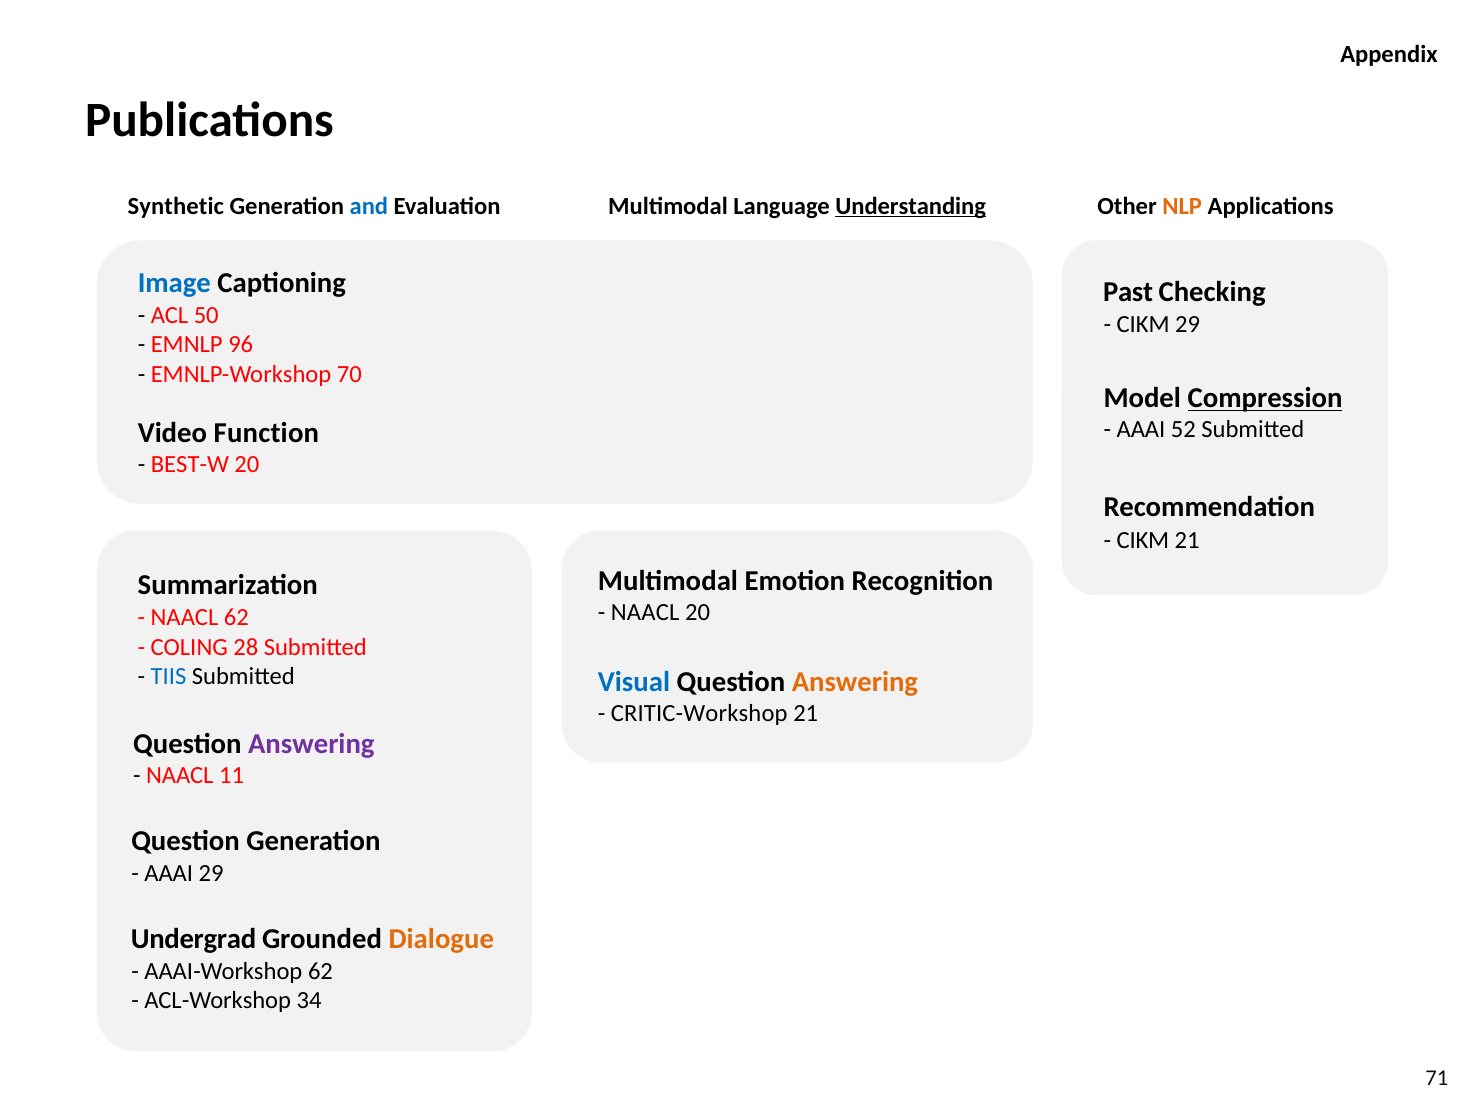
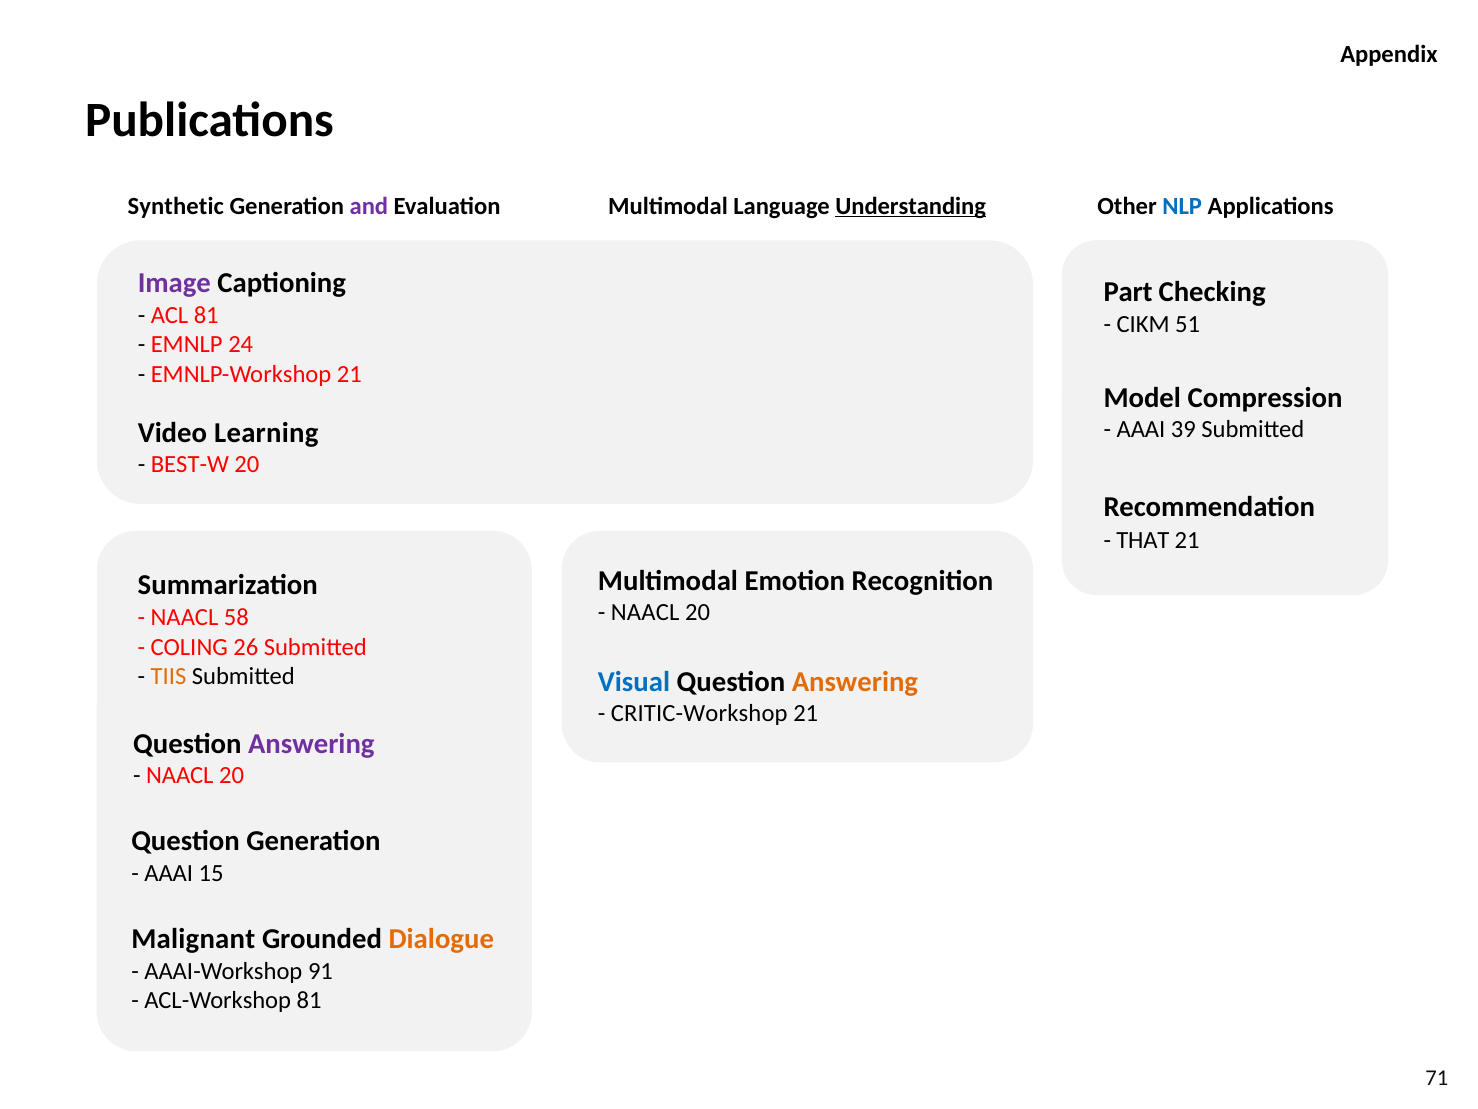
and colour: blue -> purple
NLP colour: orange -> blue
Image colour: blue -> purple
Past: Past -> Part
ACL 50: 50 -> 81
CIKM 29: 29 -> 51
96: 96 -> 24
EMNLP-Workshop 70: 70 -> 21
Compression underline: present -> none
52: 52 -> 39
Function: Function -> Learning
CIKM at (1143, 540): CIKM -> THAT
NAACL 62: 62 -> 58
28: 28 -> 26
TIIS colour: blue -> orange
11 at (232, 775): 11 -> 20
AAAI 29: 29 -> 15
Undergrad: Undergrad -> Malignant
AAAI-Workshop 62: 62 -> 91
ACL-Workshop 34: 34 -> 81
